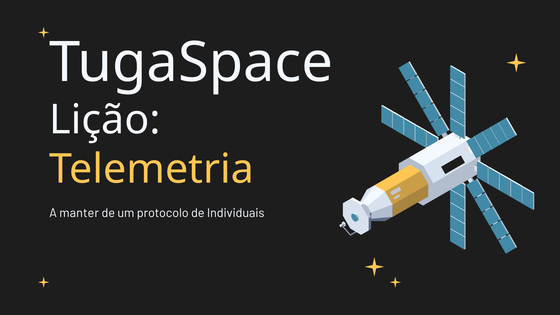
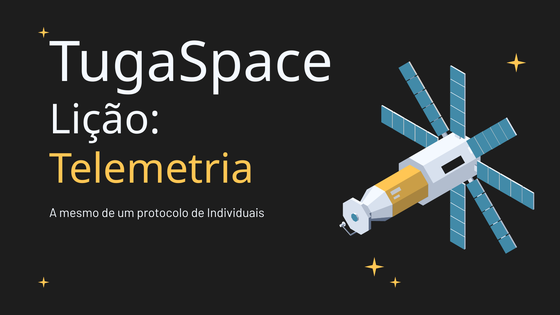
manter: manter -> mesmo
